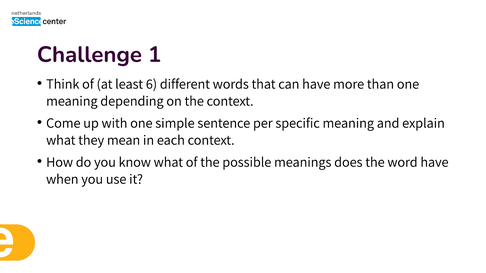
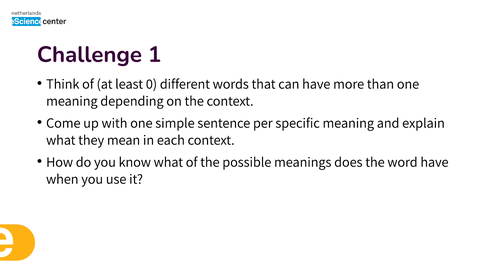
6: 6 -> 0
